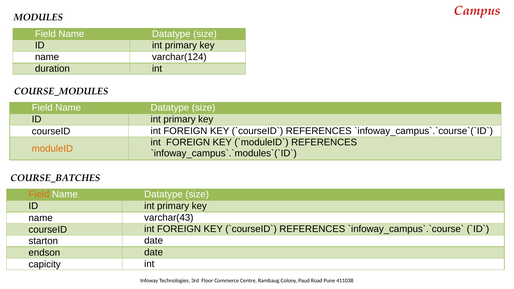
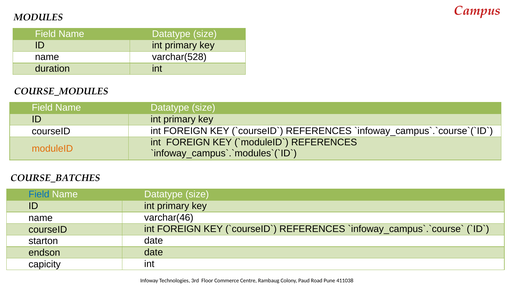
varchar(124: varchar(124 -> varchar(528
Field at (39, 194) colour: orange -> blue
varchar(43: varchar(43 -> varchar(46
